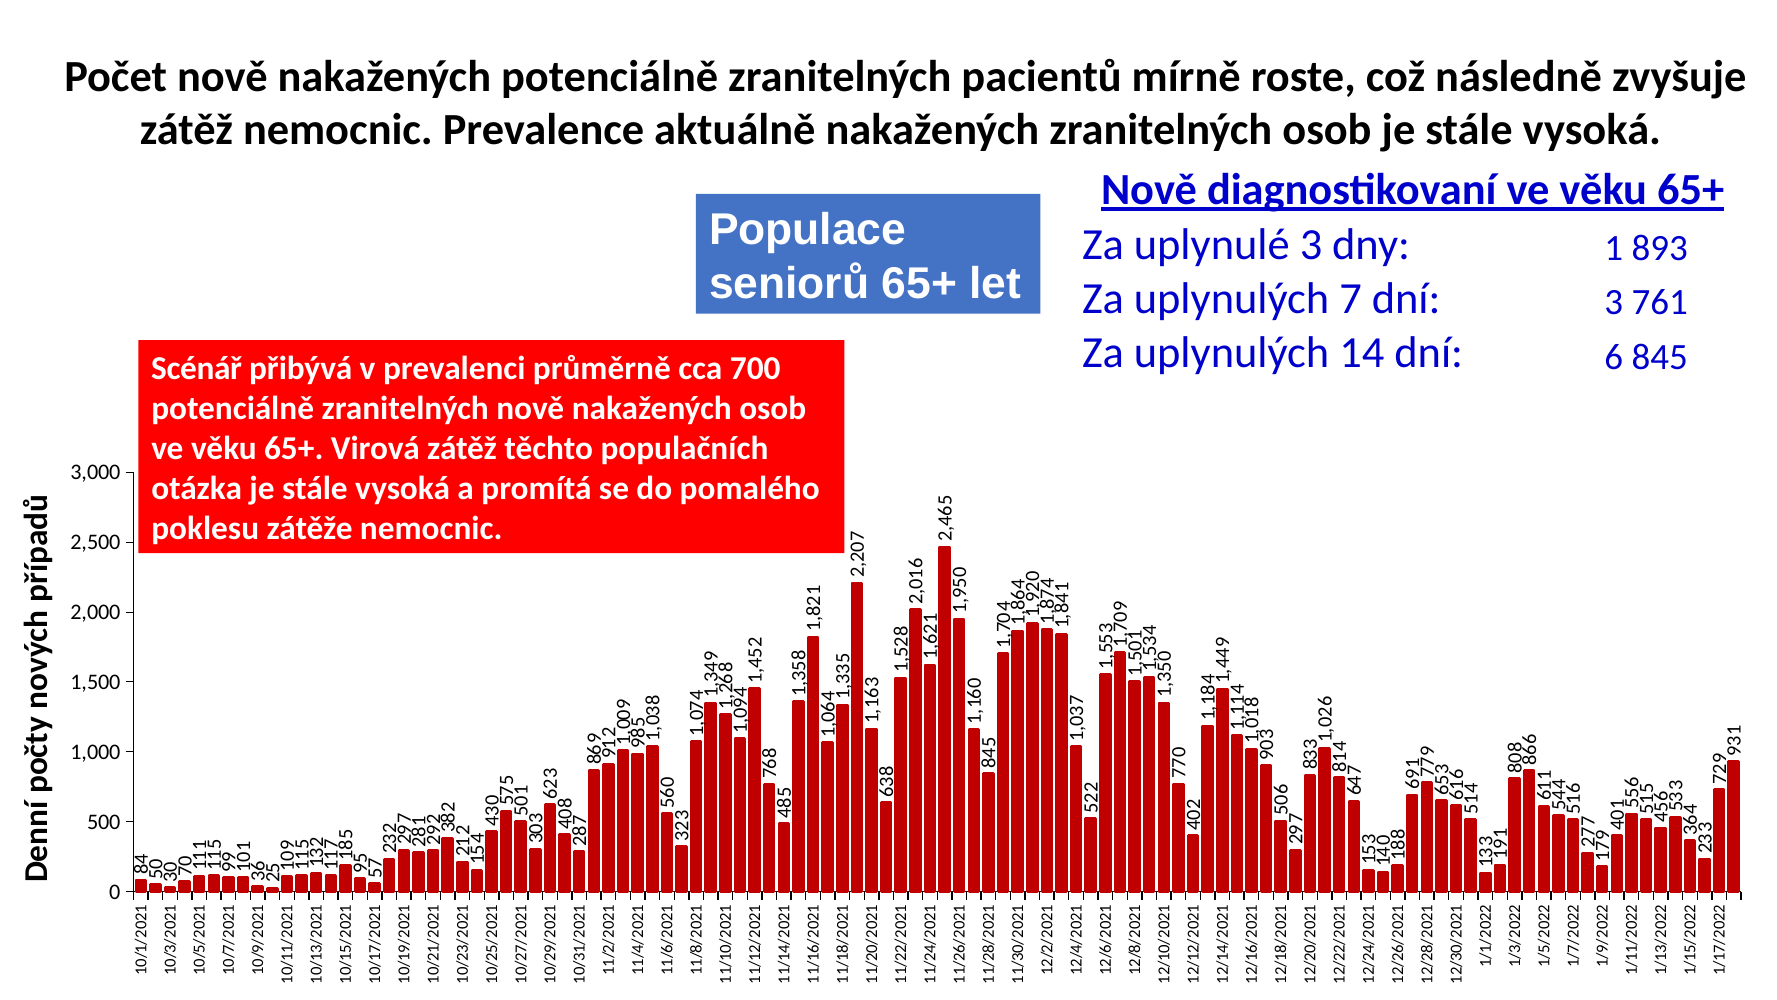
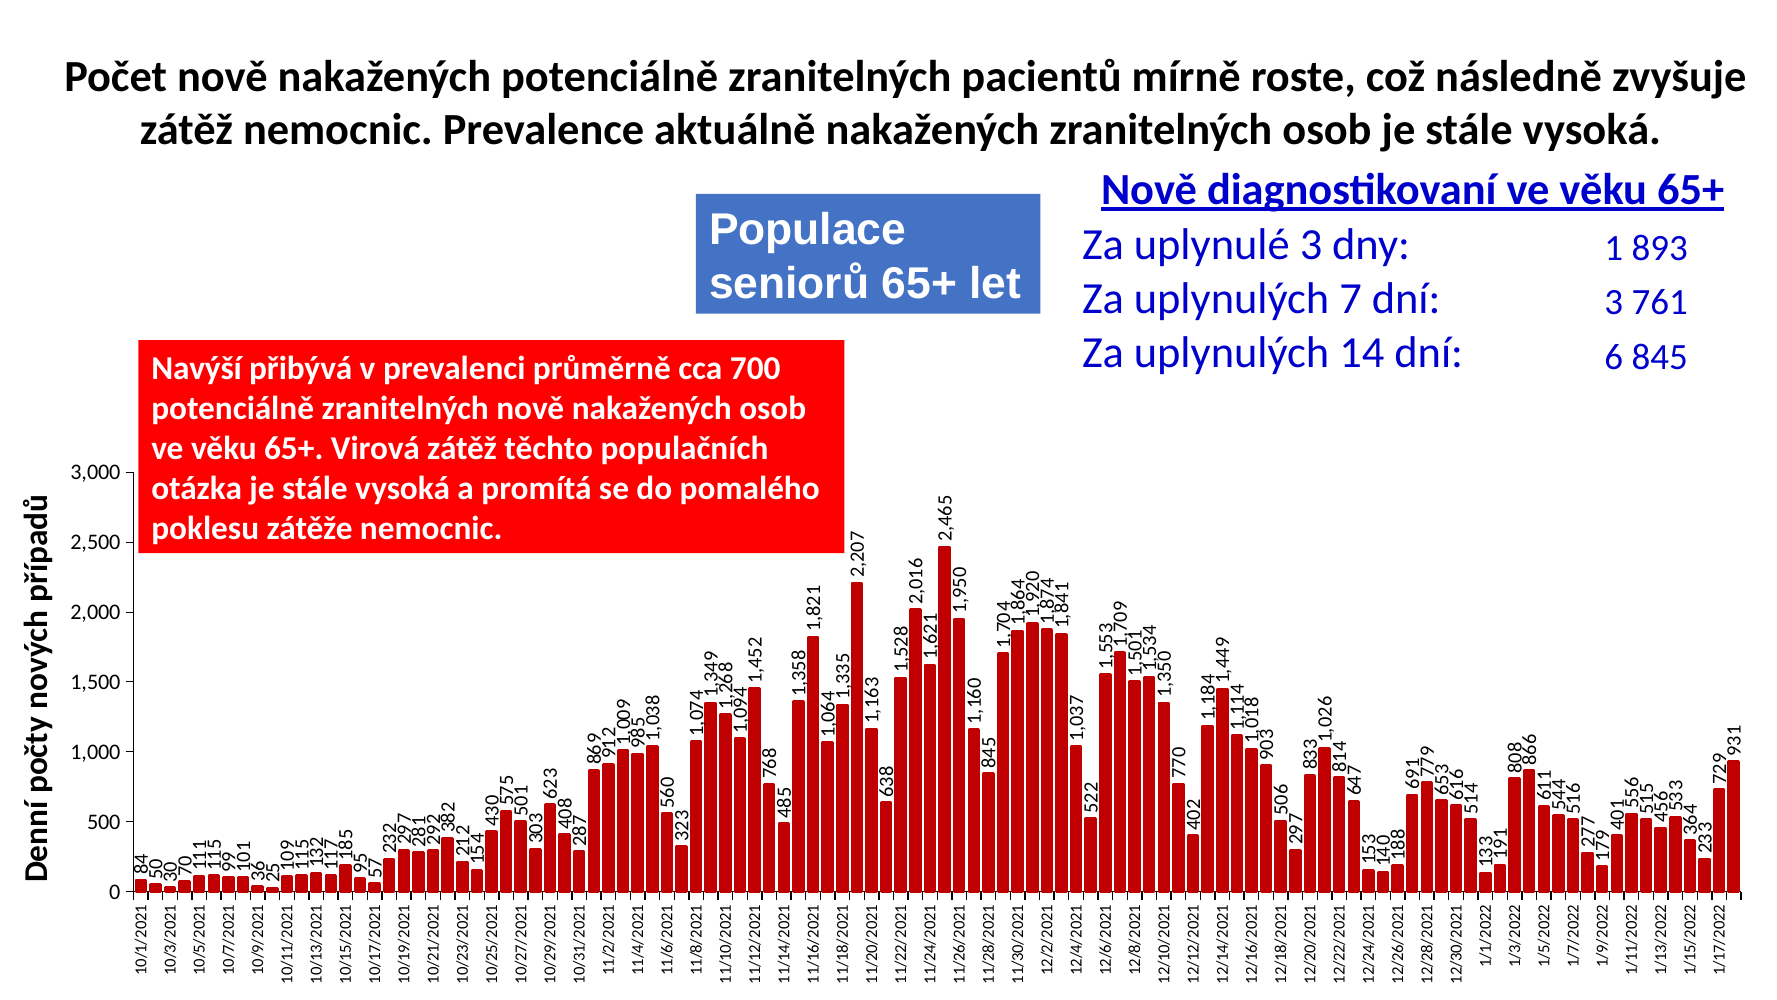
Scénář: Scénář -> Navýší
